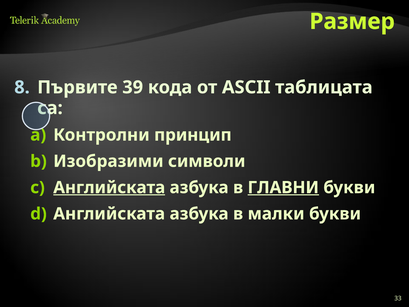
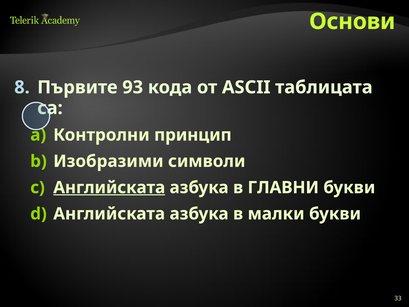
Размер: Размер -> Основи
39: 39 -> 93
ГЛАВНИ underline: present -> none
